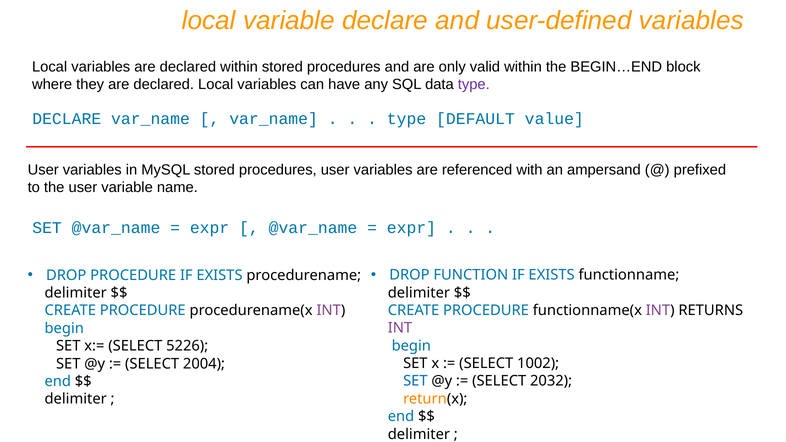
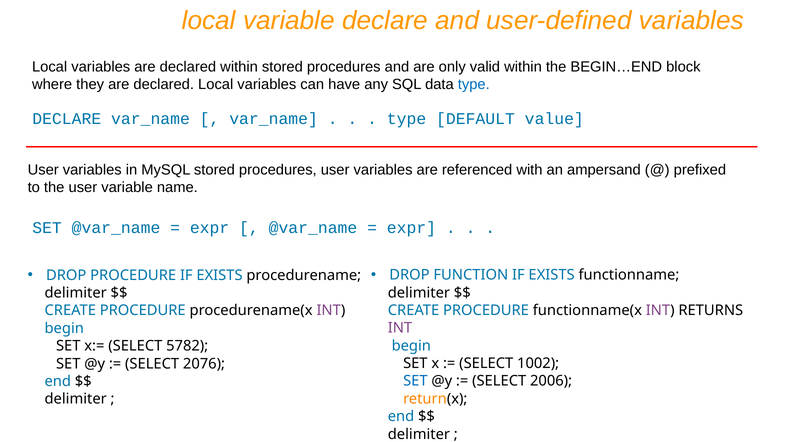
type at (474, 84) colour: purple -> blue
5226: 5226 -> 5782
2004: 2004 -> 2076
2032: 2032 -> 2006
